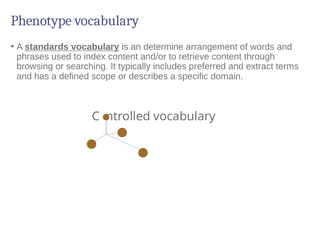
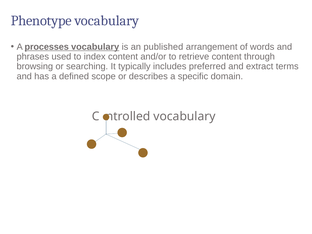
standards: standards -> processes
determine: determine -> published
